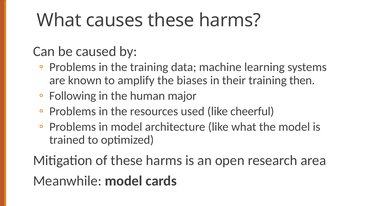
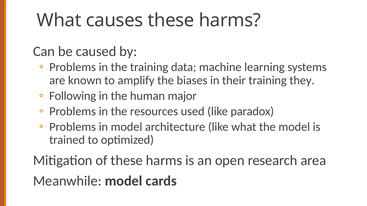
then: then -> they
cheerful: cheerful -> paradox
